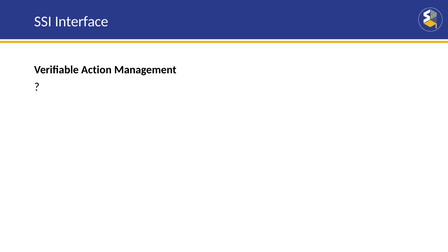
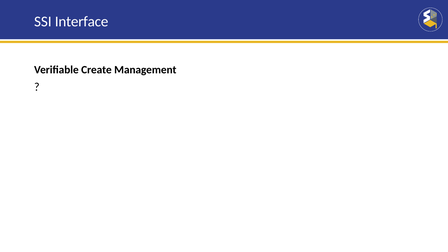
Action: Action -> Create
